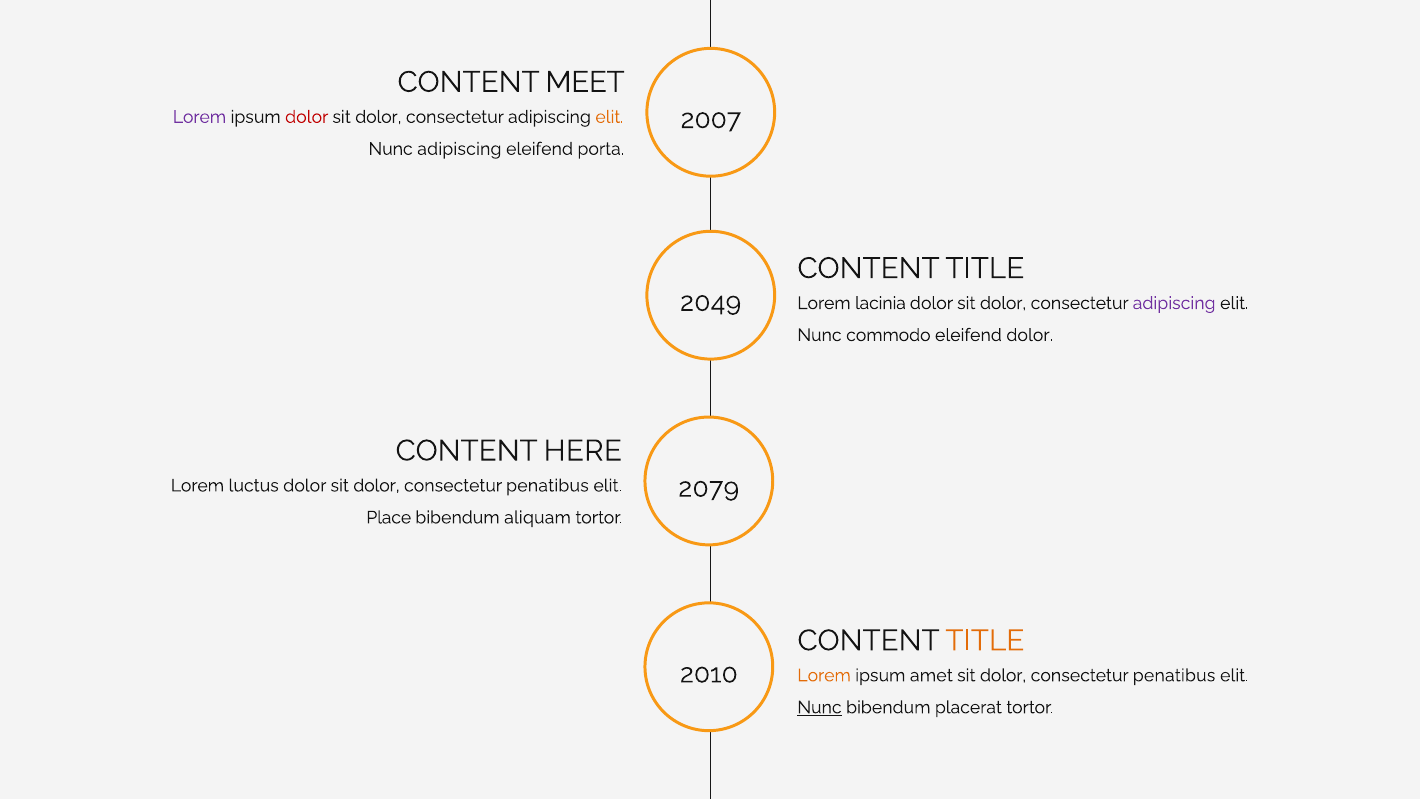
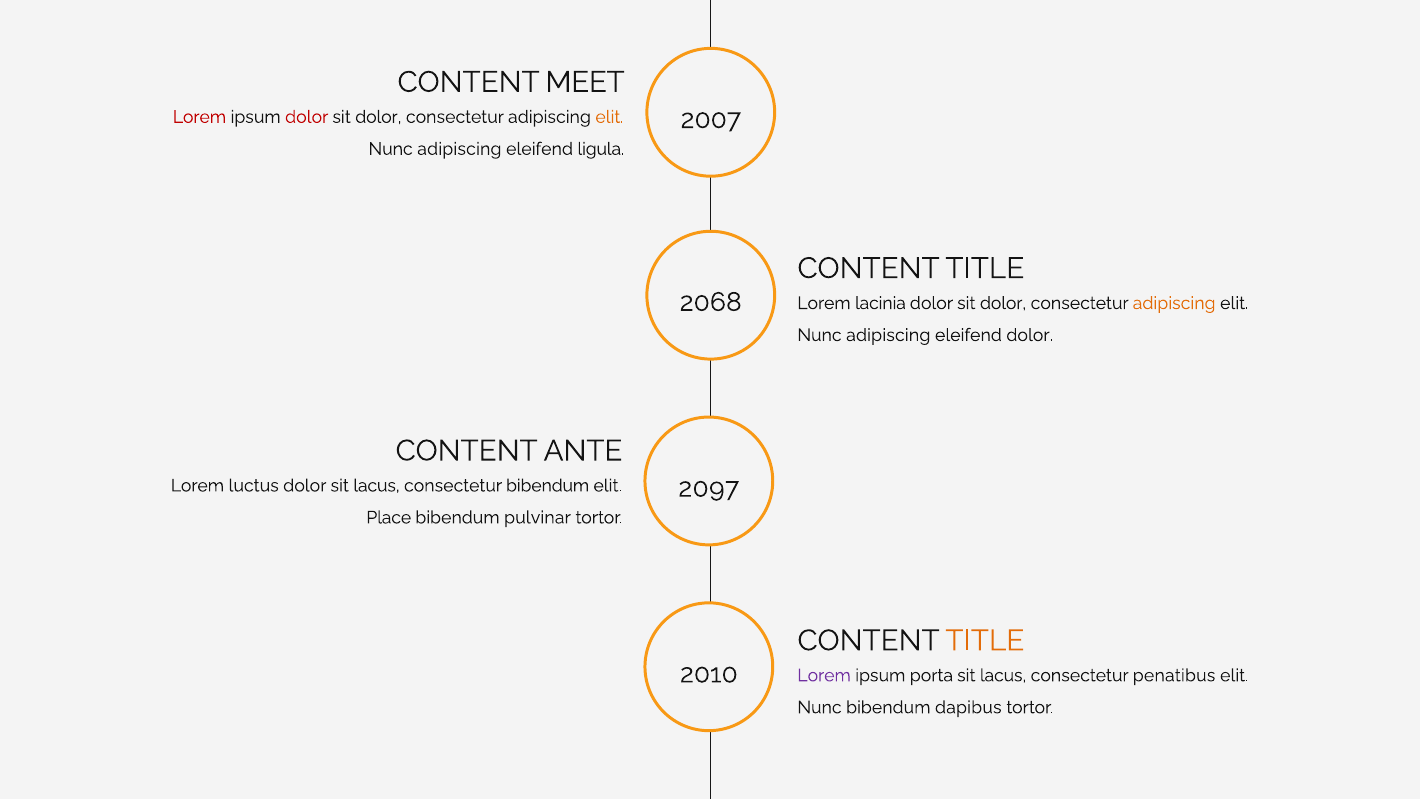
Lorem at (199, 117) colour: purple -> red
porta: porta -> ligula
2049: 2049 -> 2068
adipiscing at (1174, 303) colour: purple -> orange
commodo at (888, 335): commodo -> adipiscing
HERE: HERE -> ANTE
2079: 2079 -> 2097
dolor at (376, 485): dolor -> lacus
penatibus at (547, 485): penatibus -> bibendum
aliquam: aliquam -> pulvinar
Lorem at (824, 675) colour: orange -> purple
amet: amet -> porta
dolor at (1003, 675): dolor -> lacus
Nunc at (819, 707) underline: present -> none
placerat: placerat -> dapibus
